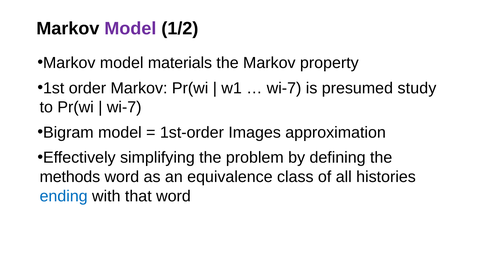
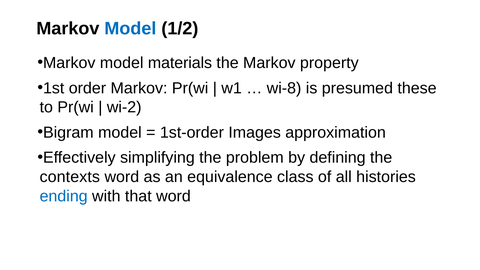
Model at (130, 28) colour: purple -> blue
wi-7 at (284, 88): wi-7 -> wi-8
study: study -> these
wi-7 at (124, 107): wi-7 -> wi-2
methods: methods -> contexts
